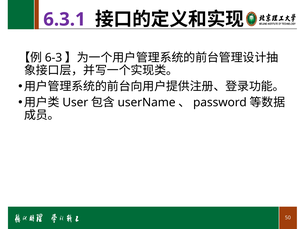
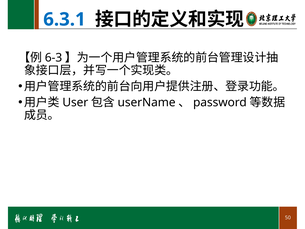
6.3.1 colour: purple -> blue
